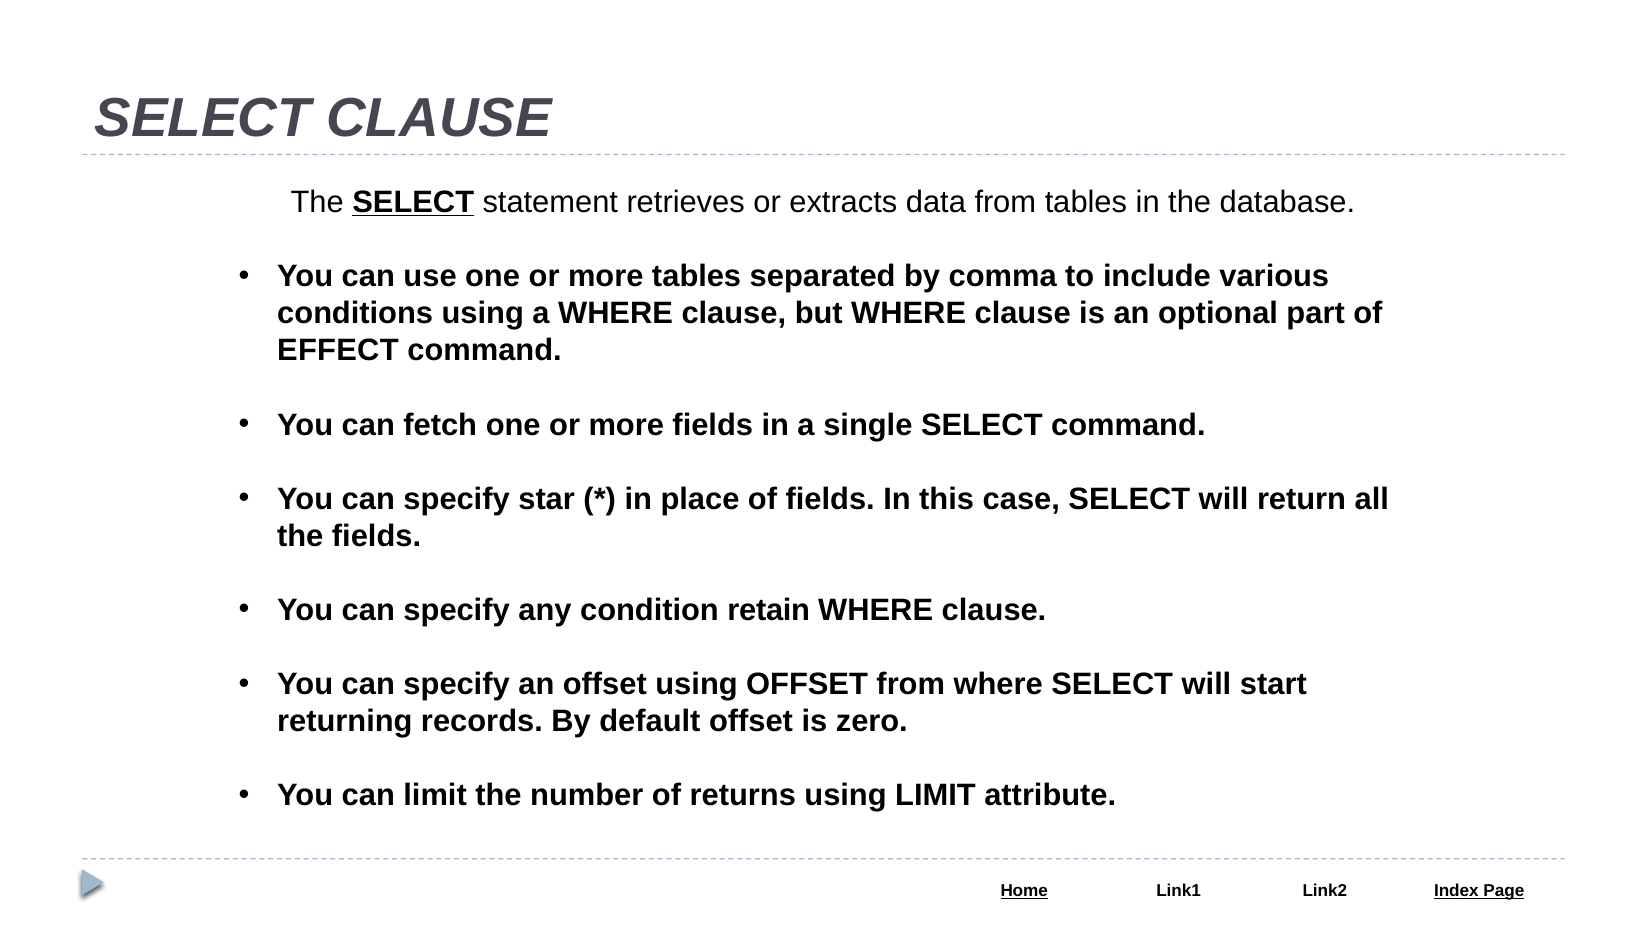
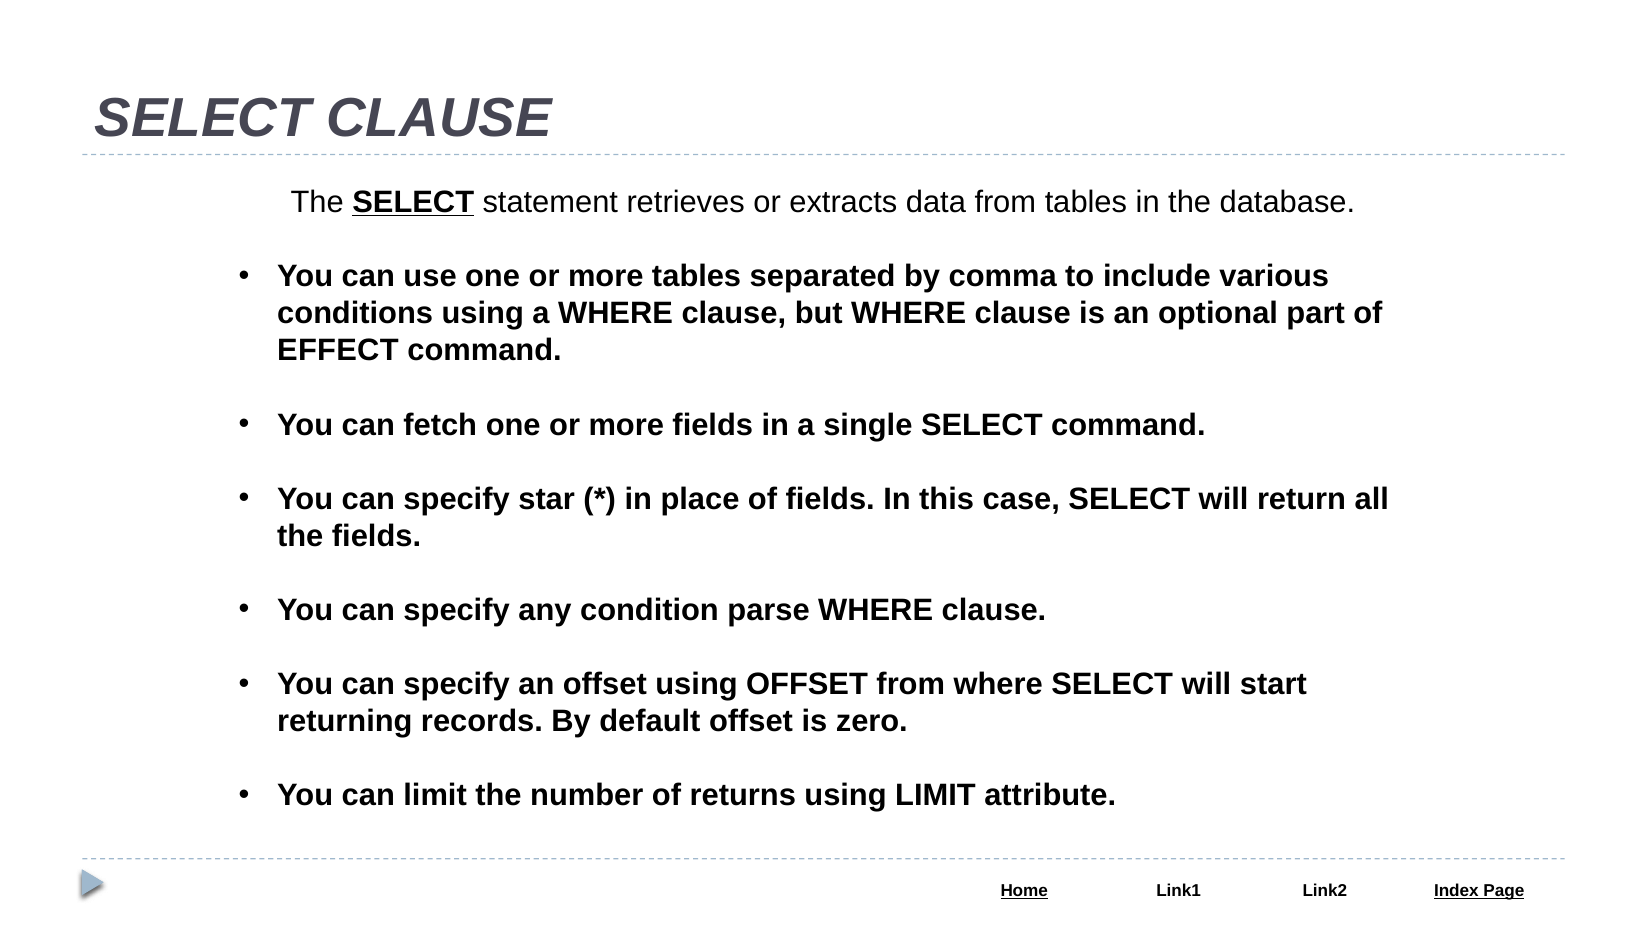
retain: retain -> parse
